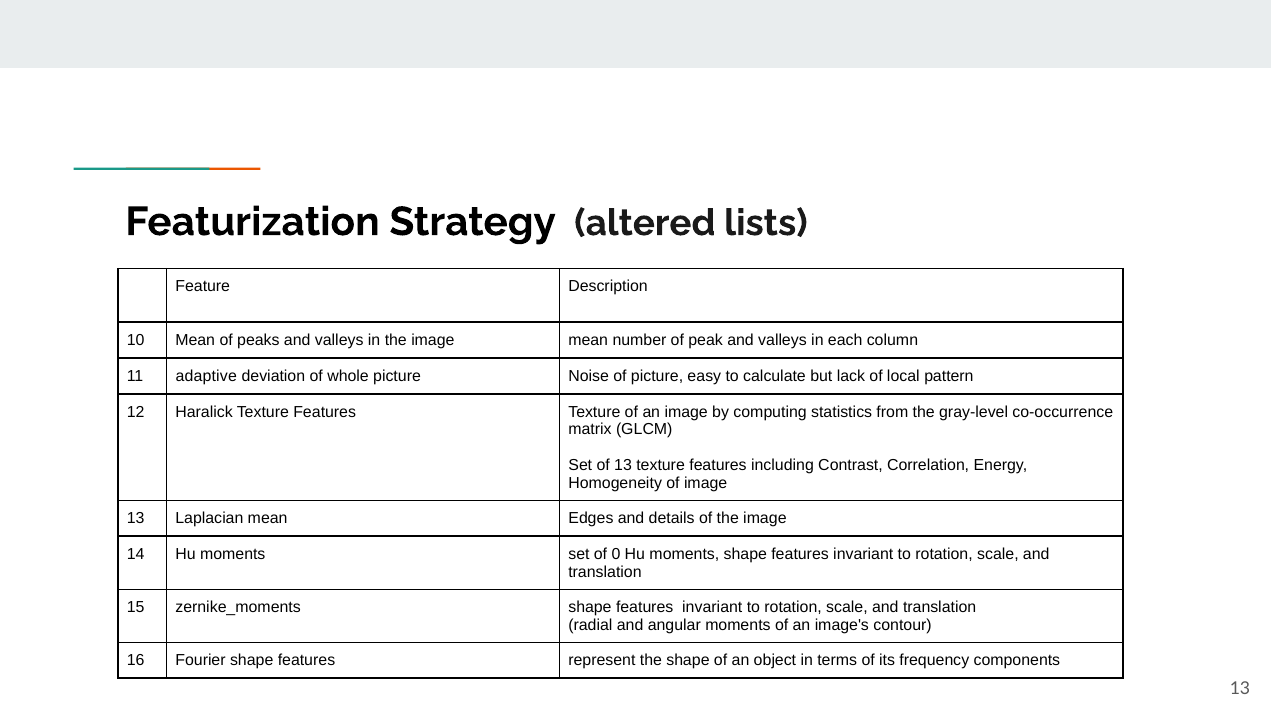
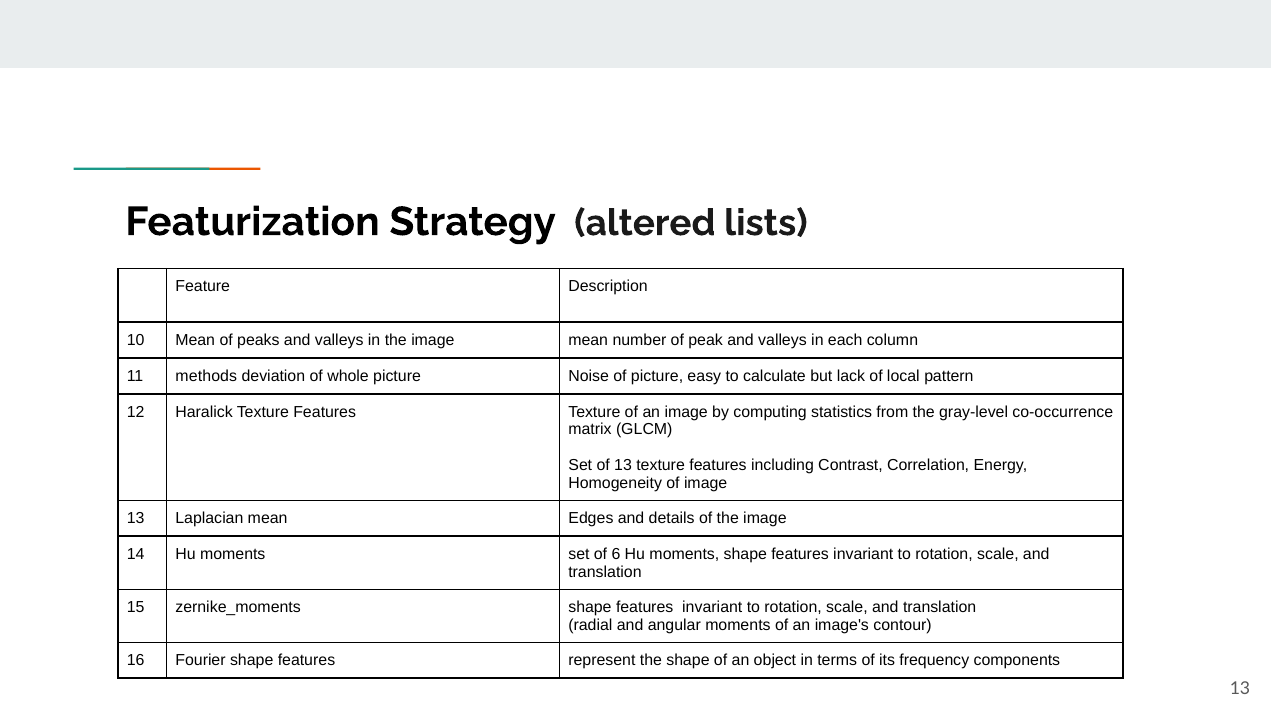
adaptive: adaptive -> methods
0: 0 -> 6
